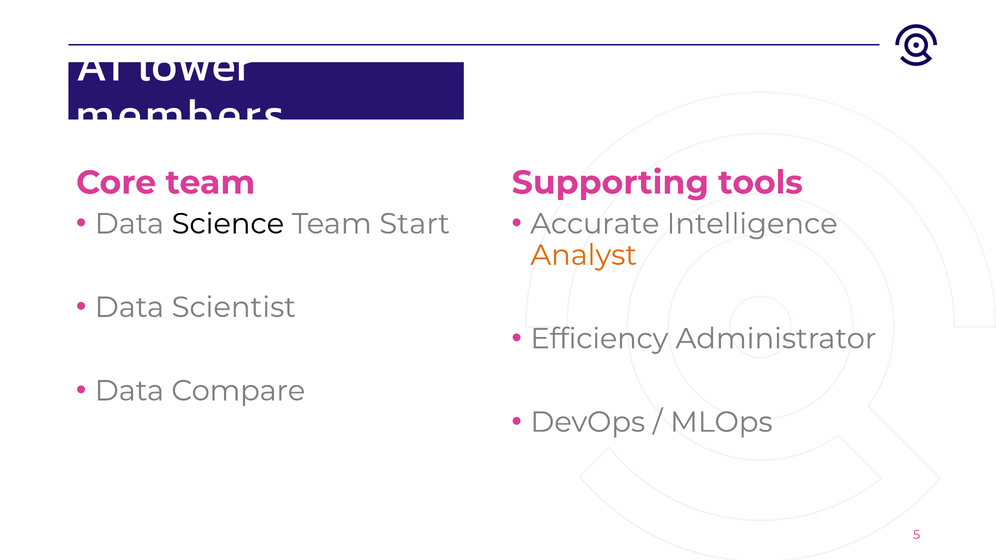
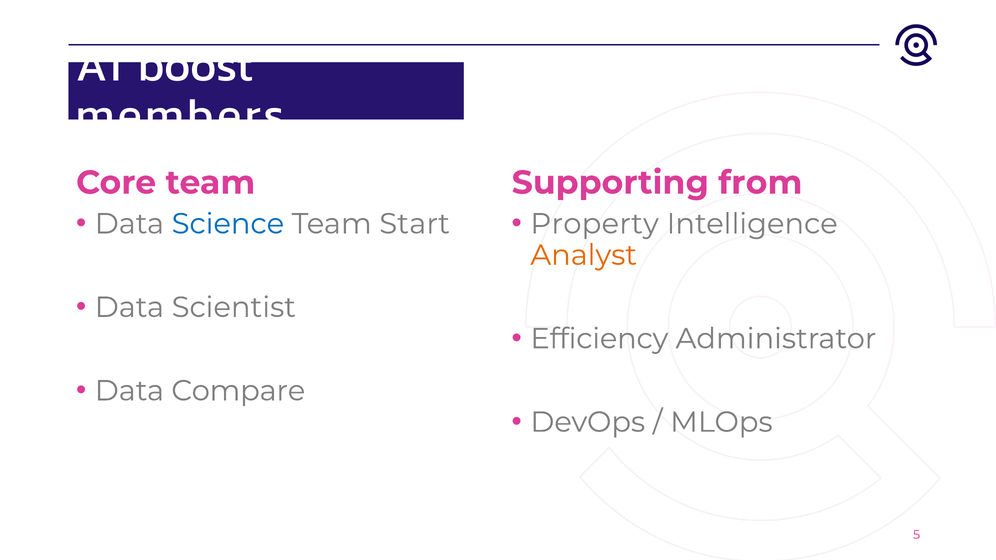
lower: lower -> boost
tools: tools -> from
Science colour: black -> blue
Accurate: Accurate -> Property
